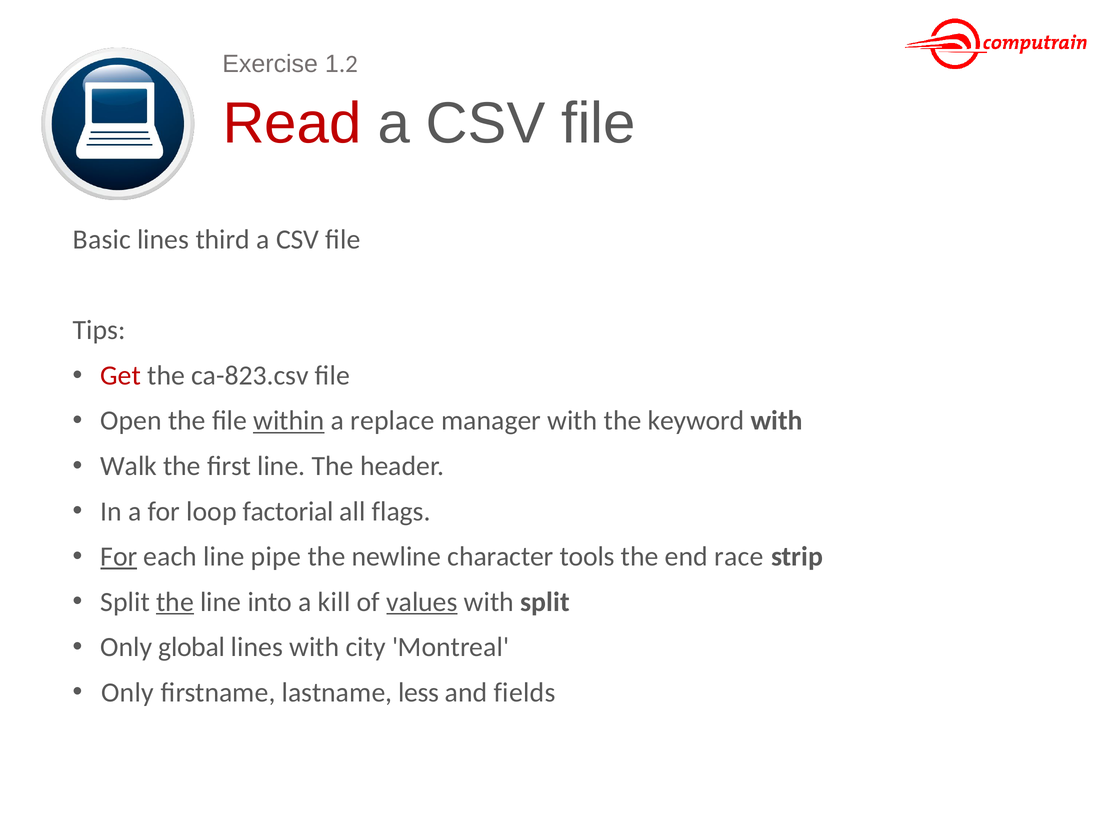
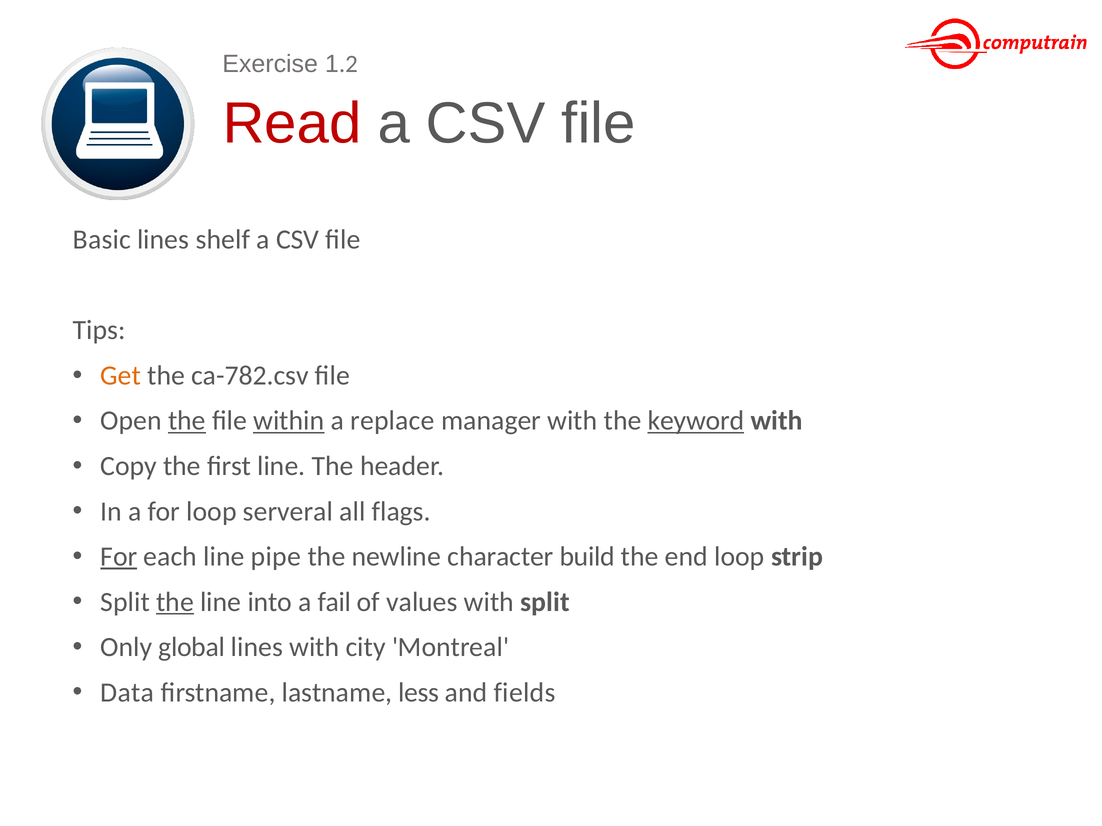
third: third -> shelf
Get colour: red -> orange
ca-823.csv: ca-823.csv -> ca-782.csv
the at (187, 421) underline: none -> present
keyword underline: none -> present
Walk: Walk -> Copy
factorial: factorial -> serveral
tools: tools -> build
end race: race -> loop
kill: kill -> fail
values underline: present -> none
Only at (127, 693): Only -> Data
